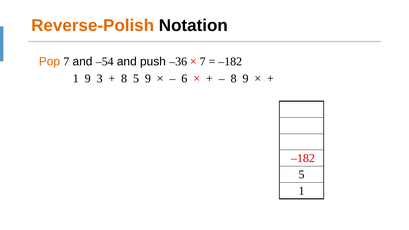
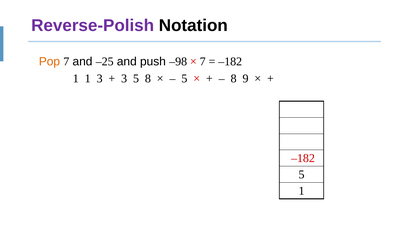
Reverse-Polish colour: orange -> purple
–54: –54 -> –25
–36: –36 -> –98
1 9: 9 -> 1
8 at (124, 79): 8 -> 3
5 9: 9 -> 8
6 at (184, 79): 6 -> 5
